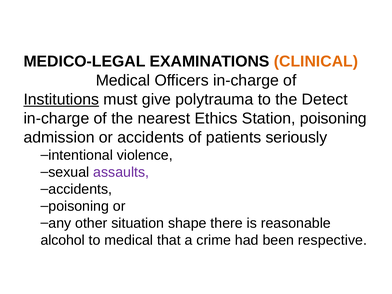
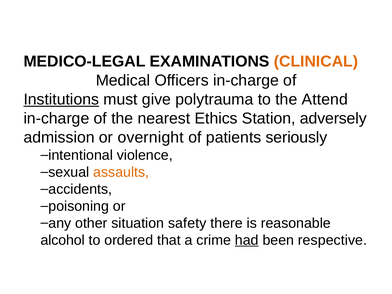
Detect: Detect -> Attend
Station poisoning: poisoning -> adversely
or accidents: accidents -> overnight
assaults colour: purple -> orange
shape: shape -> safety
to medical: medical -> ordered
had underline: none -> present
